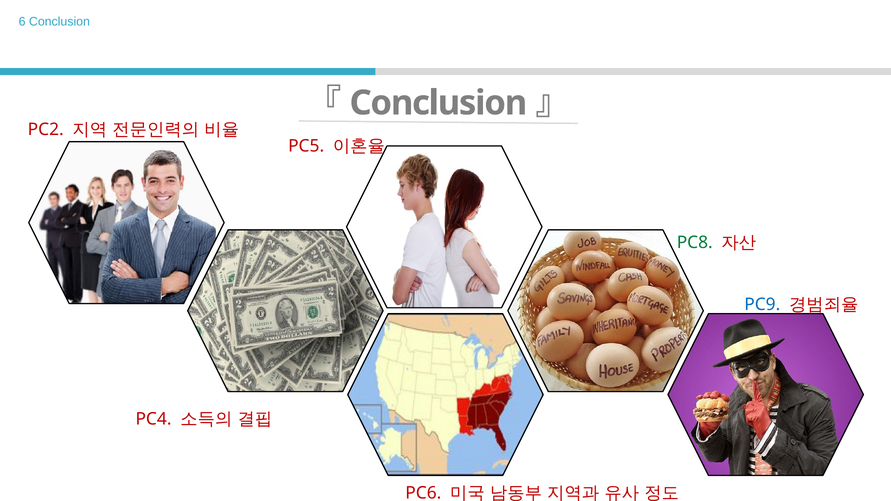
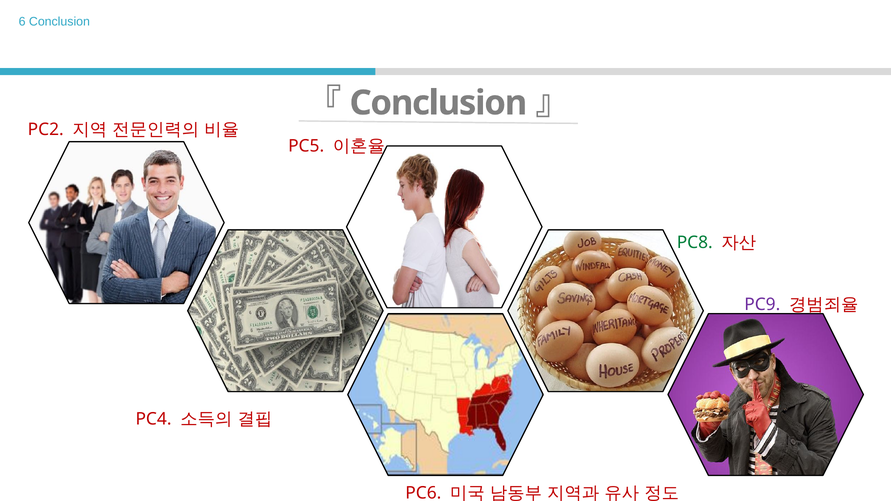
PC9 colour: blue -> purple
